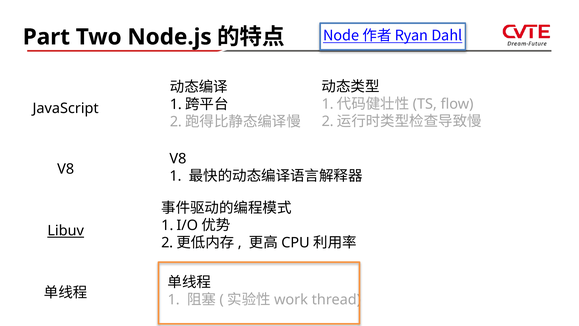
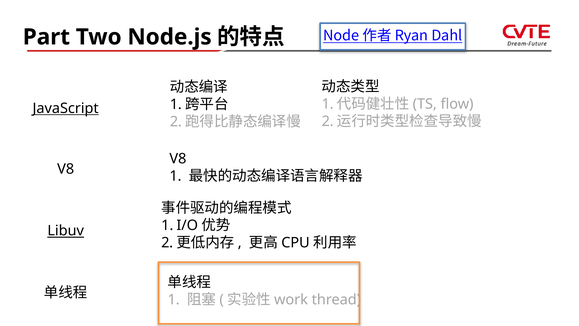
JavaScript underline: none -> present
